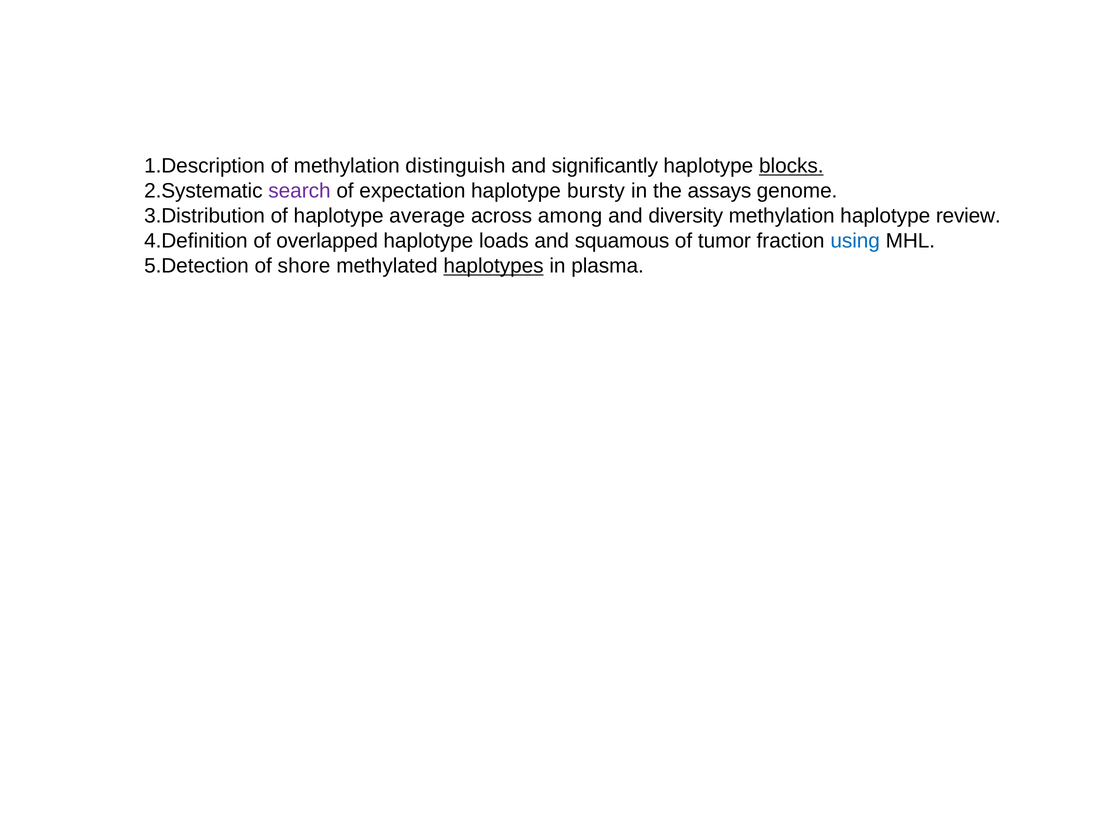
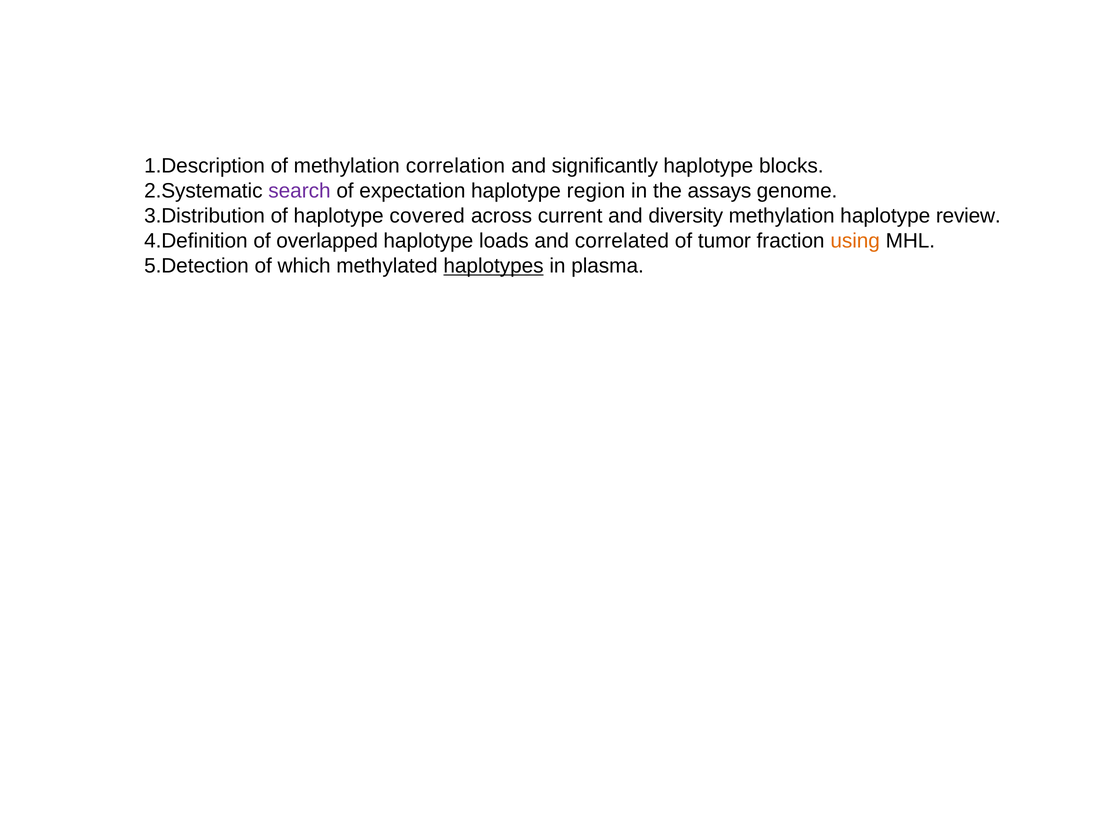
distinguish: distinguish -> correlation
blocks underline: present -> none
bursty: bursty -> region
average: average -> covered
among: among -> current
squamous: squamous -> correlated
using colour: blue -> orange
shore: shore -> which
